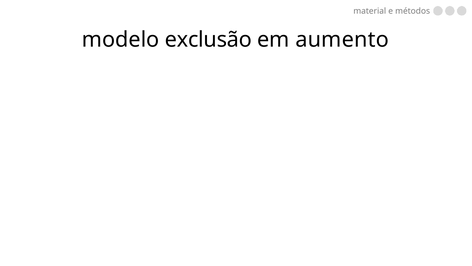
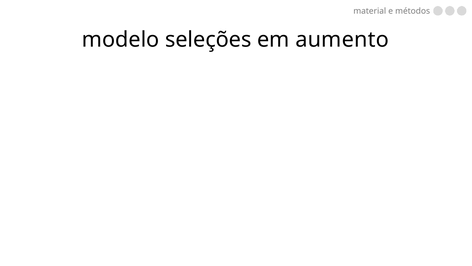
exclusão: exclusão -> seleções
